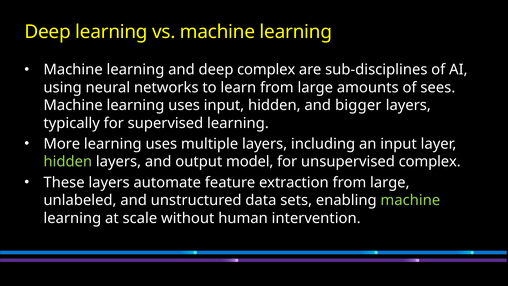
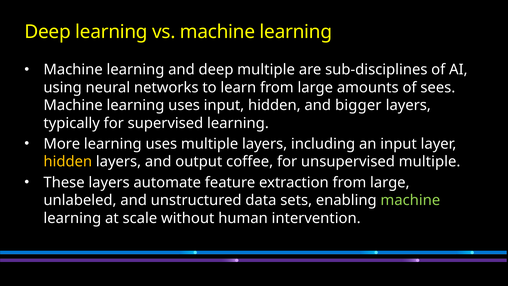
deep complex: complex -> multiple
hidden at (68, 162) colour: light green -> yellow
model: model -> coffee
unsupervised complex: complex -> multiple
